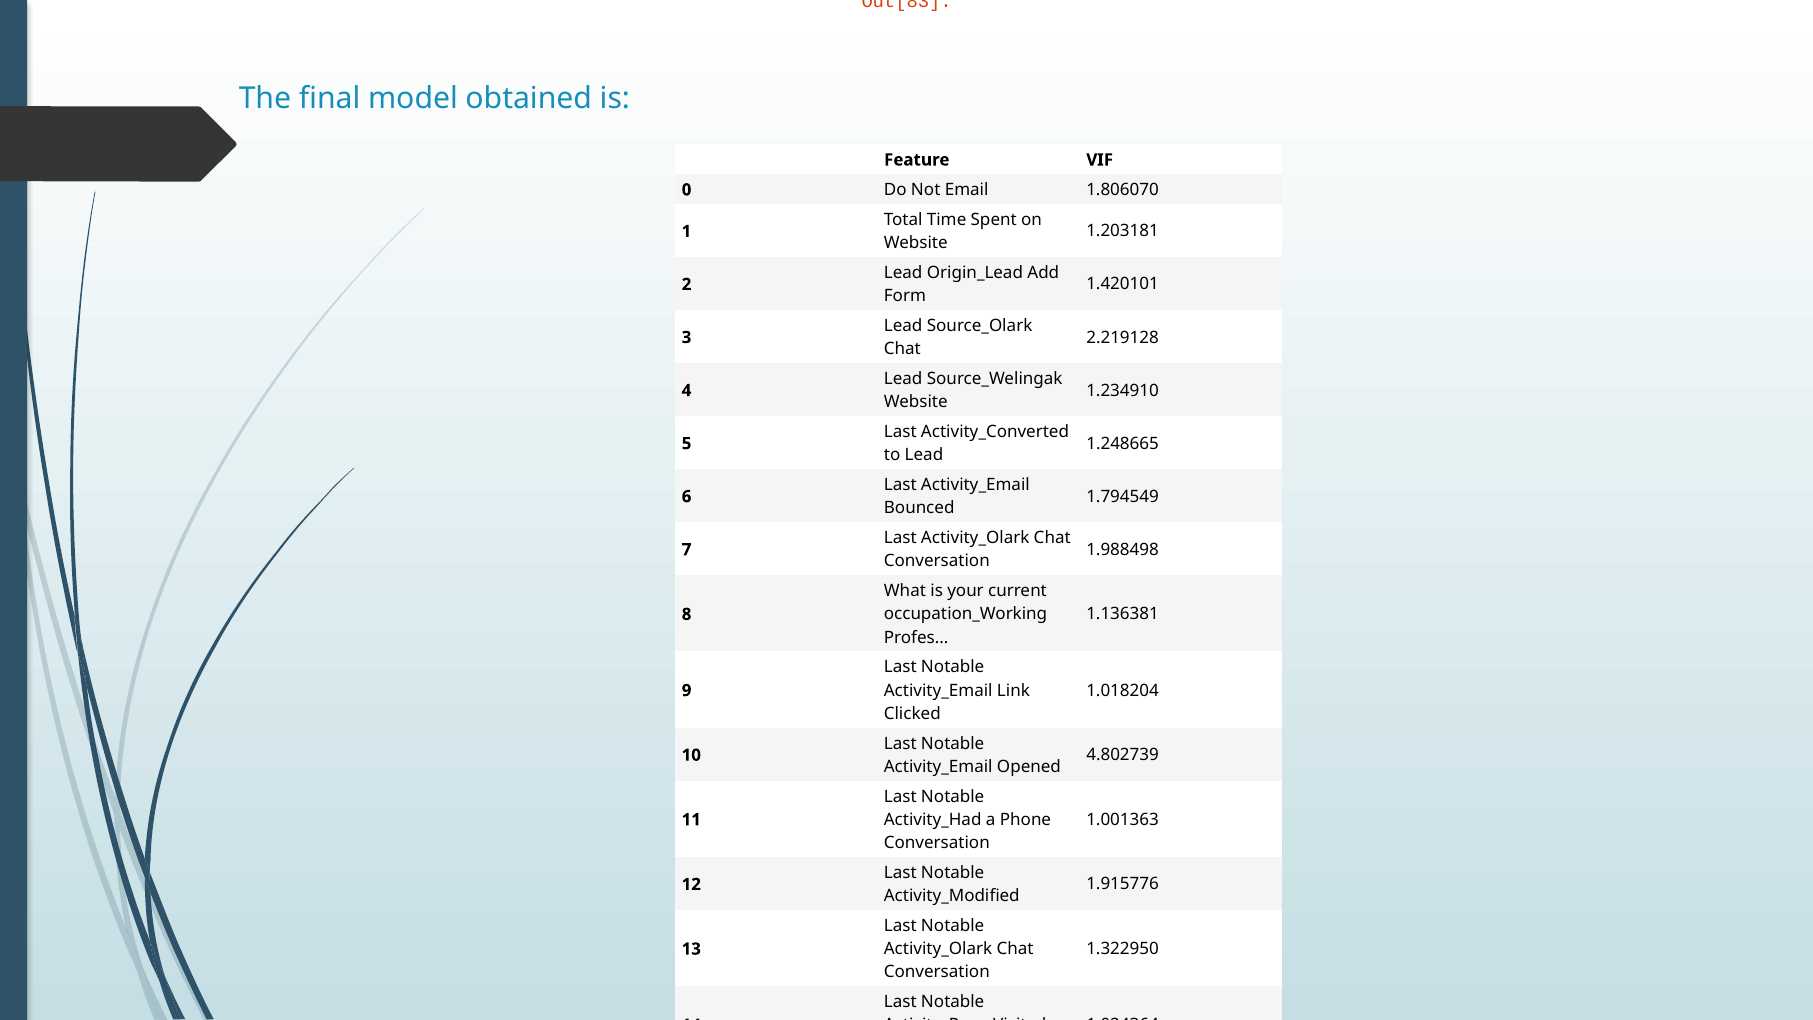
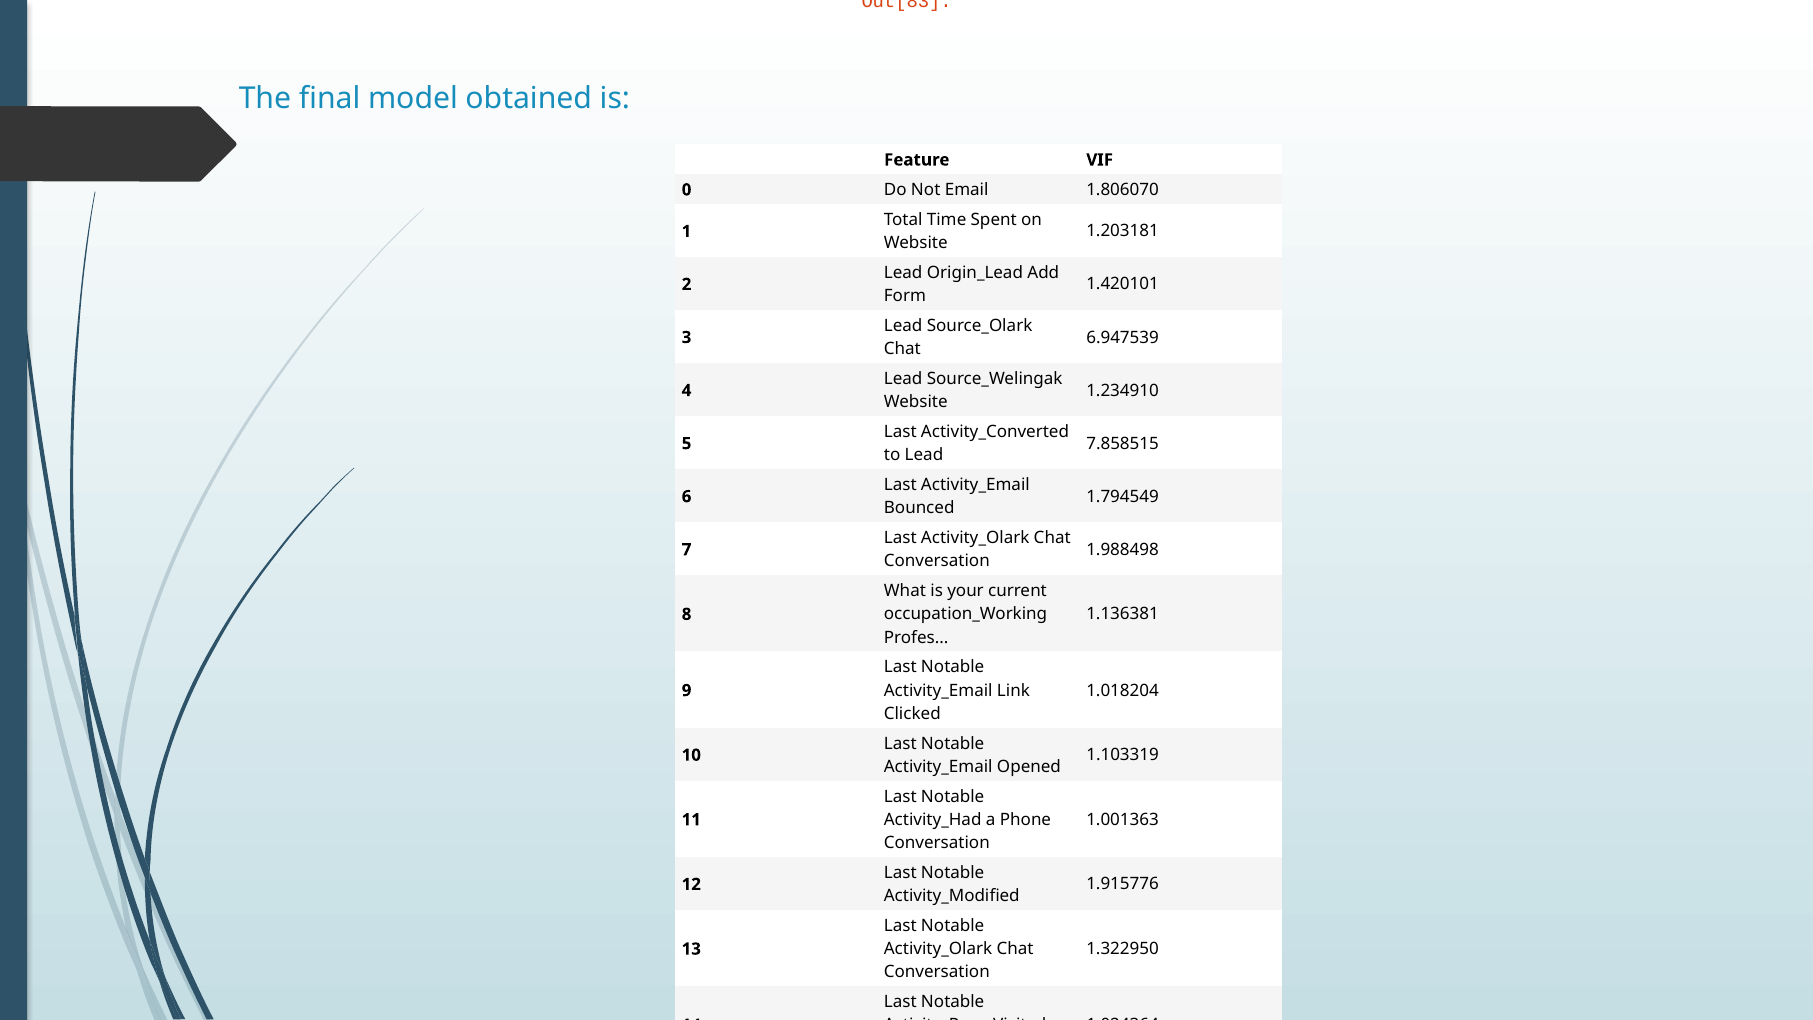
2.219128: 2.219128 -> 6.947539
1.248665: 1.248665 -> 7.858515
4.802739: 4.802739 -> 1.103319
